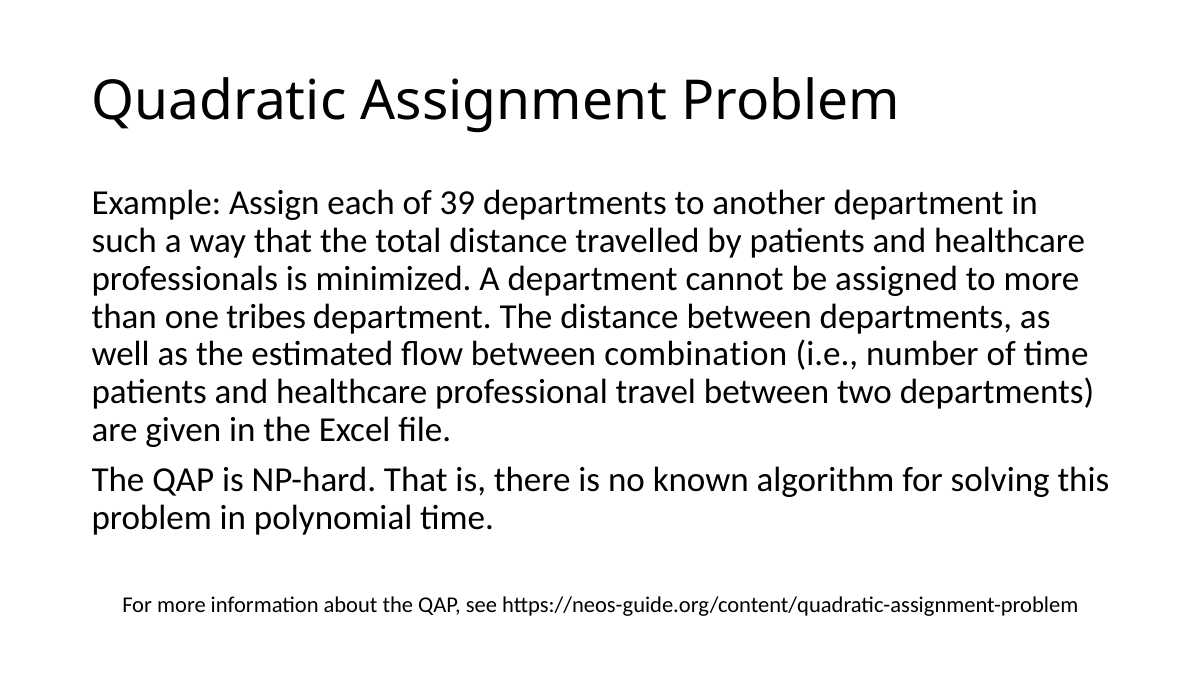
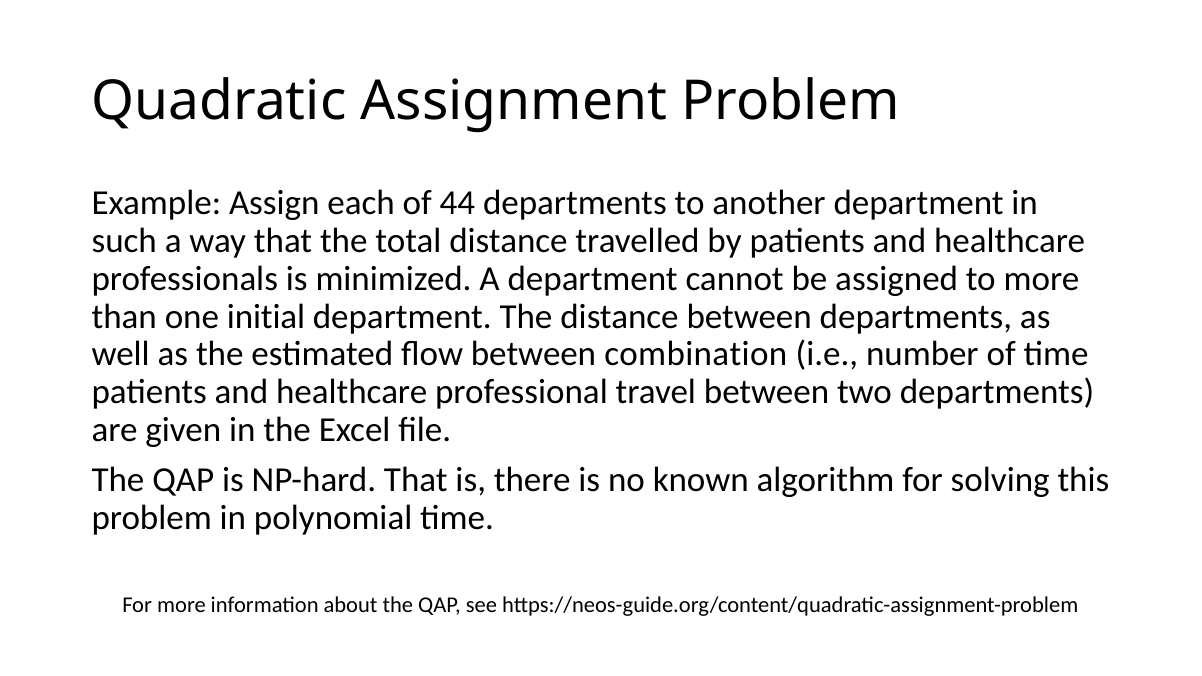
39: 39 -> 44
tribes: tribes -> initial
